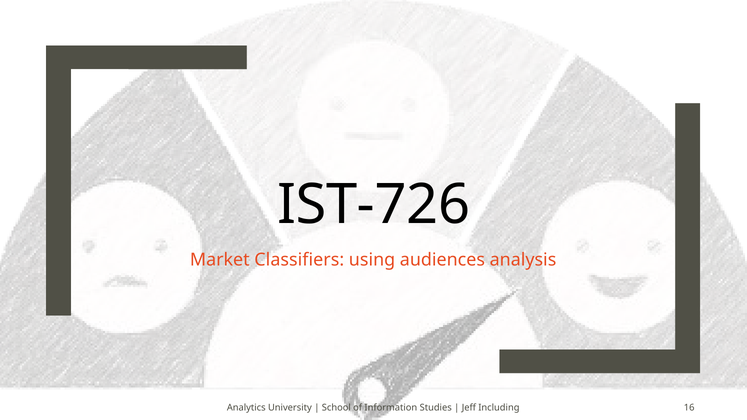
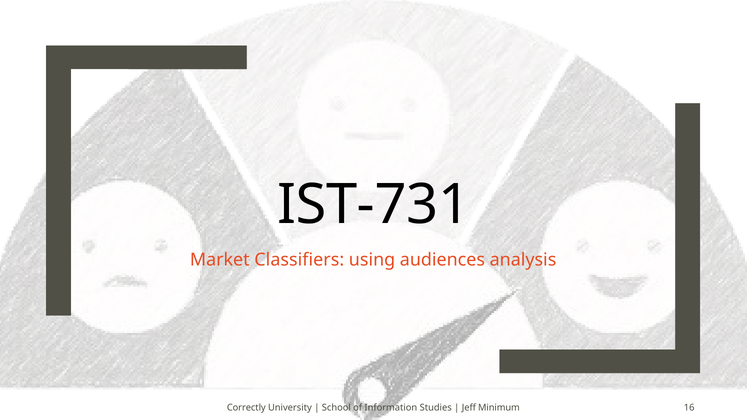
IST-726: IST-726 -> IST-731
Analytics: Analytics -> Correctly
Including: Including -> Minimum
